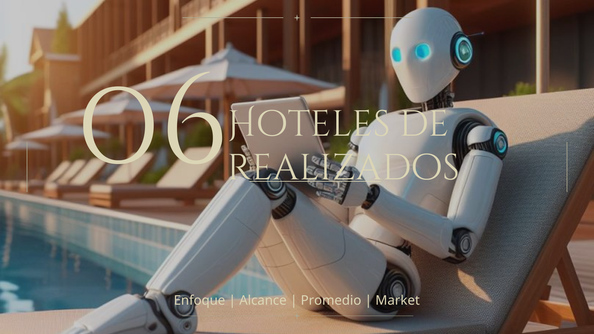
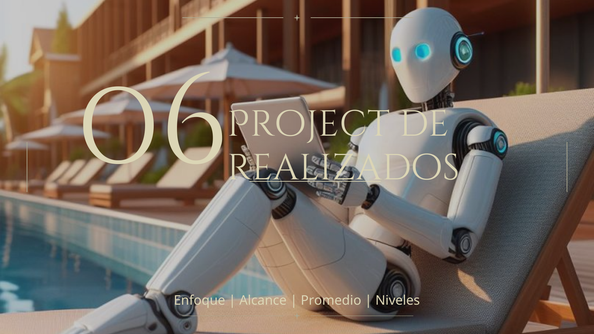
Hoteles: Hoteles -> Project
Market: Market -> Niveles
